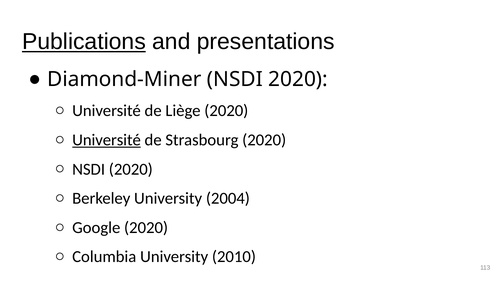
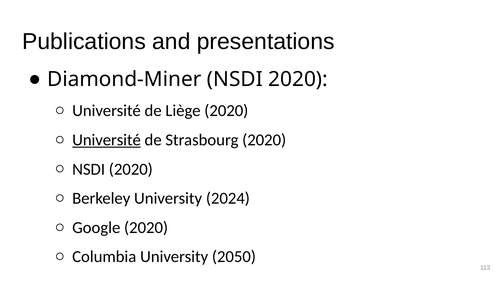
Publications underline: present -> none
2004: 2004 -> 2024
2010: 2010 -> 2050
